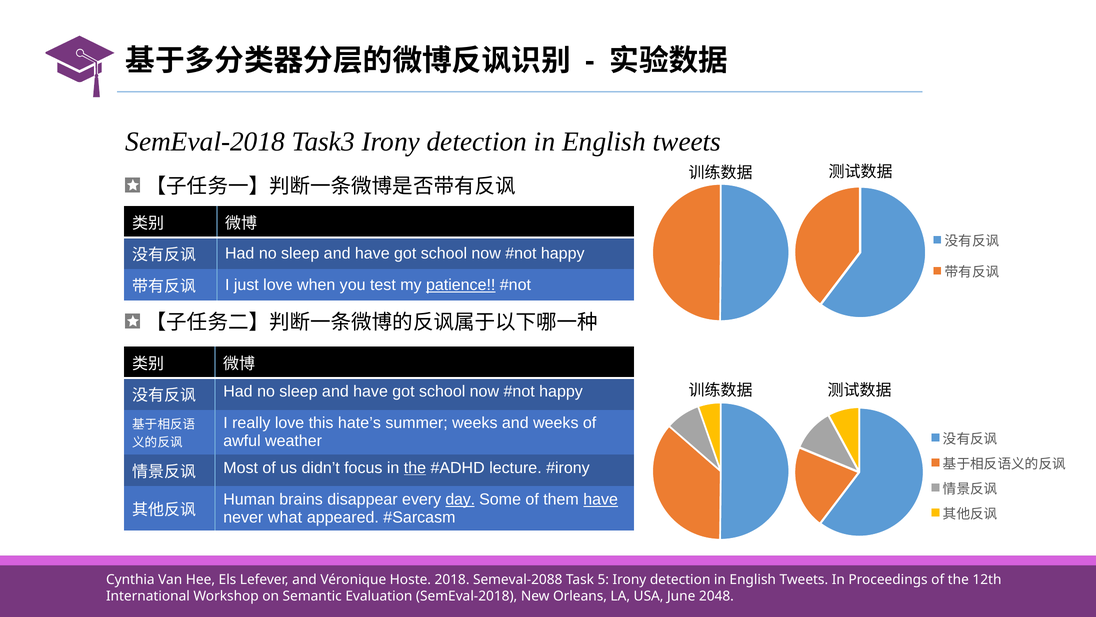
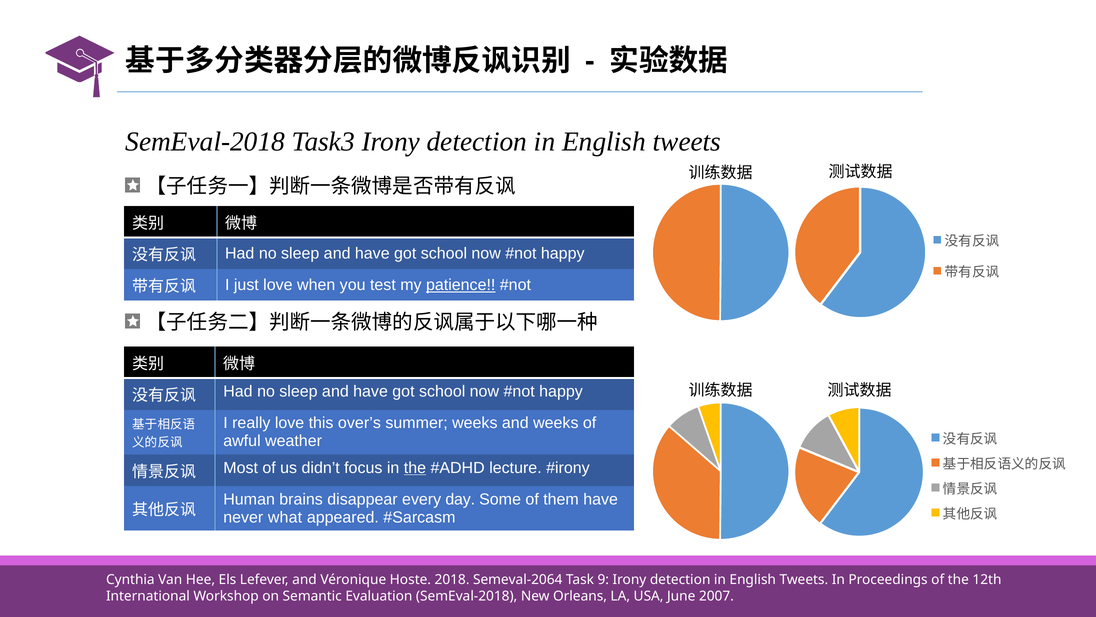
hate’s: hate’s -> over’s
day underline: present -> none
have at (601, 499) underline: present -> none
Semeval-2088: Semeval-2088 -> Semeval-2064
5: 5 -> 9
2048: 2048 -> 2007
